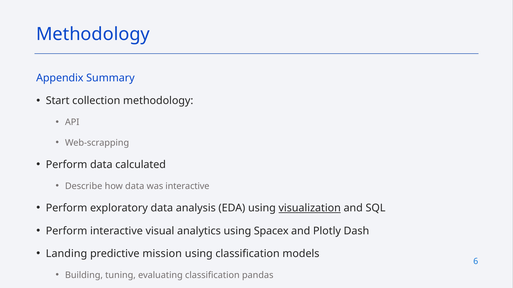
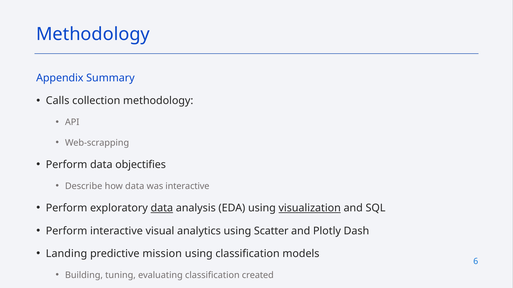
Start: Start -> Calls
calculated: calculated -> objectifies
data at (162, 208) underline: none -> present
Spacex: Spacex -> Scatter
pandas: pandas -> created
